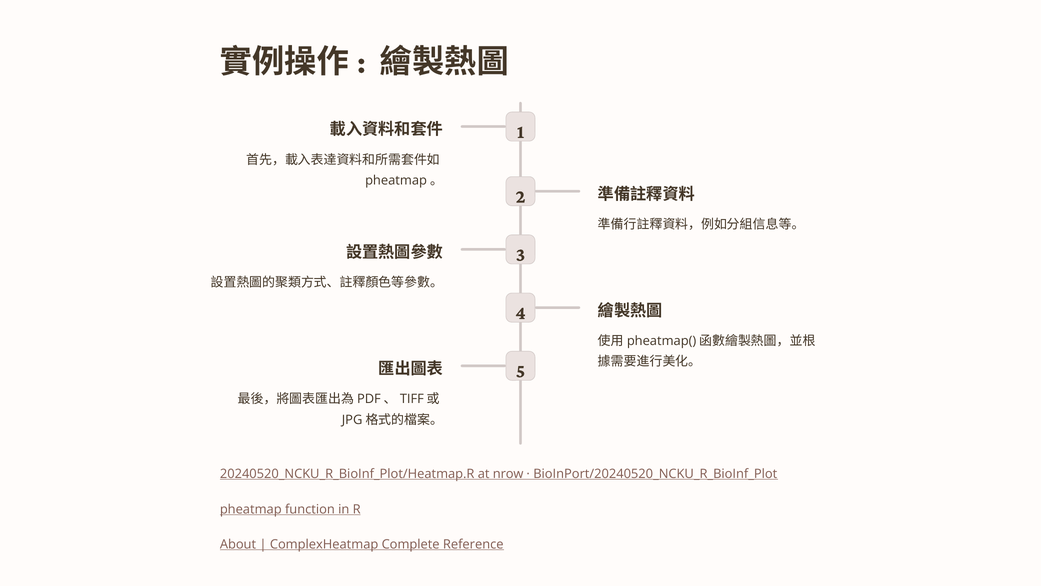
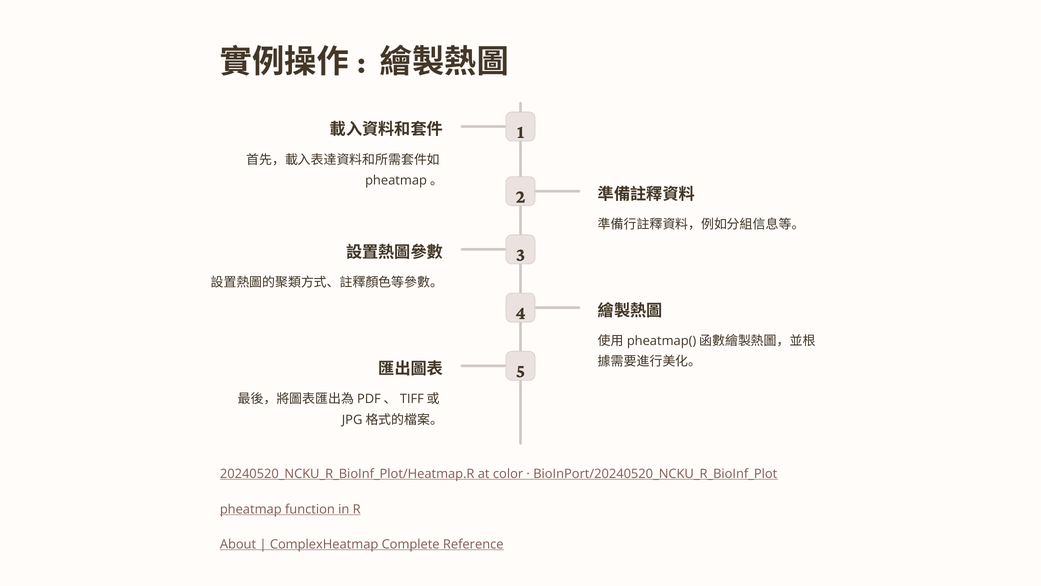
nrow: nrow -> color
